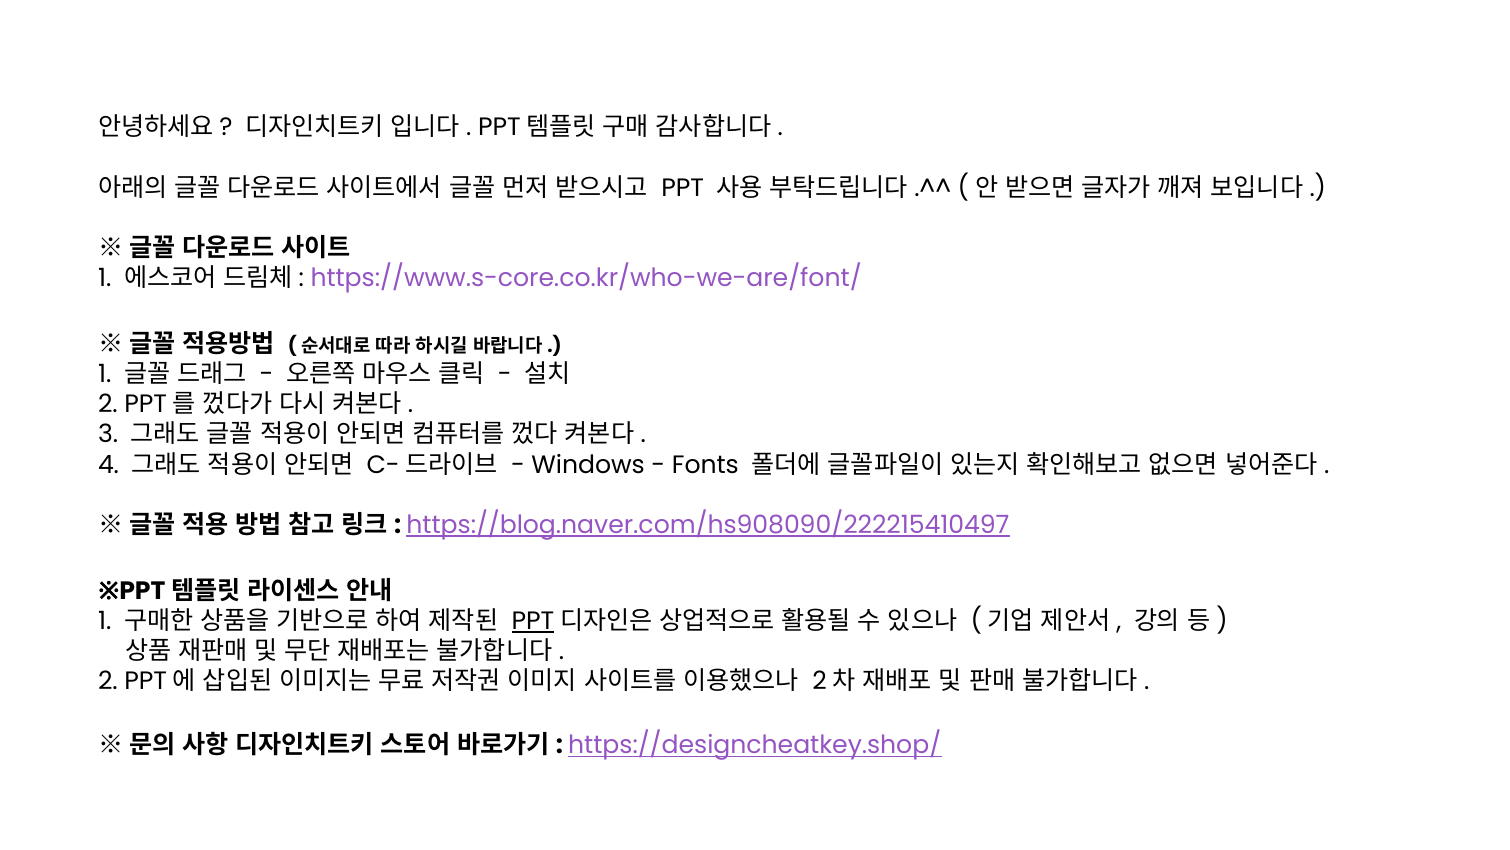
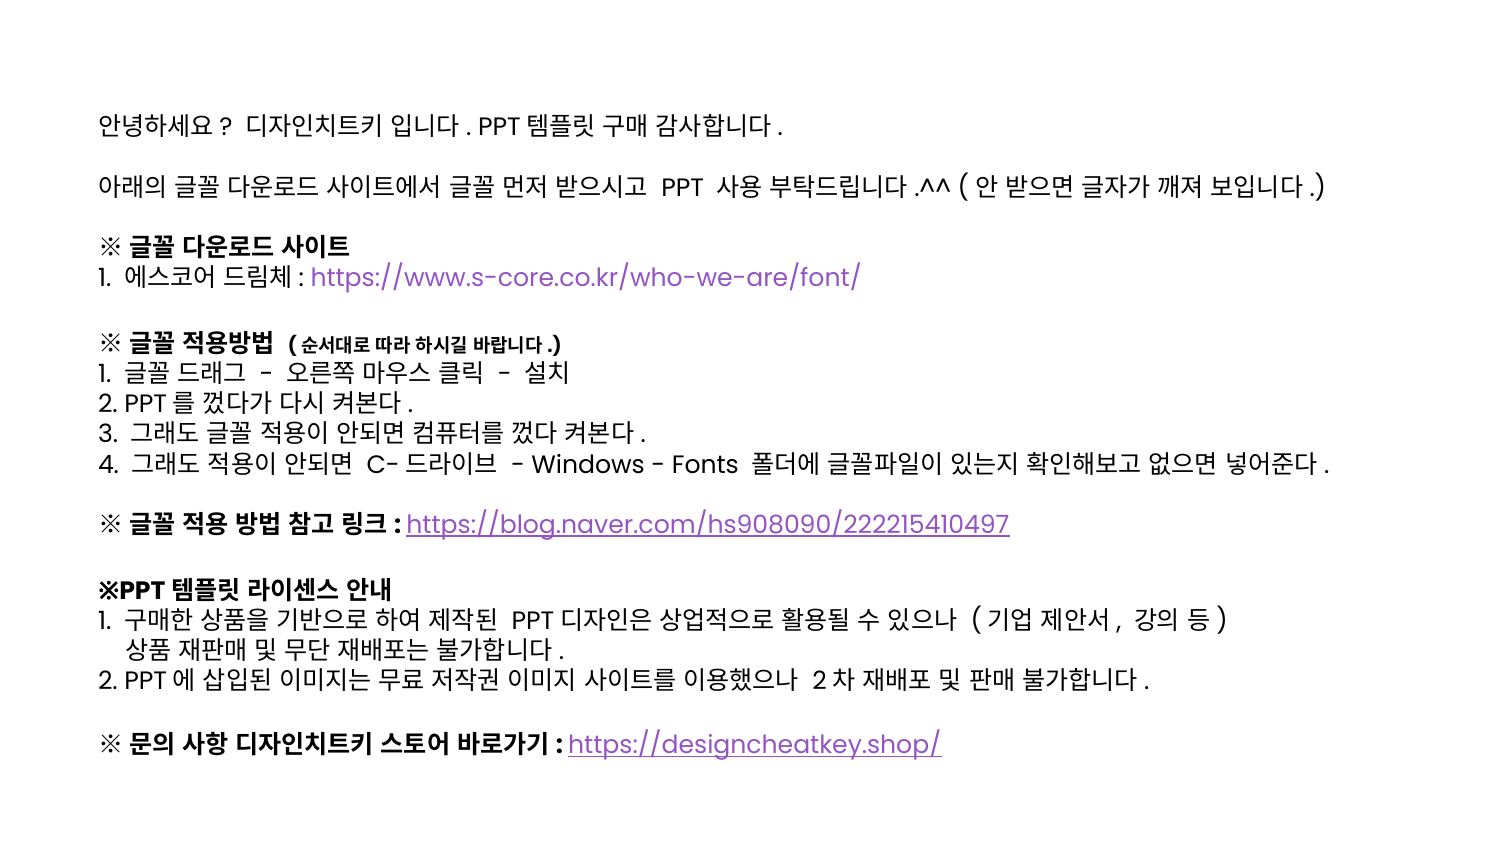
PPT at (533, 621) underline: present -> none
